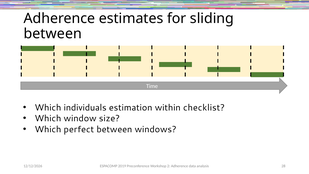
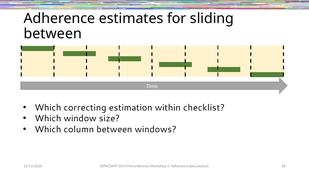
individuals: individuals -> correcting
perfect: perfect -> column
